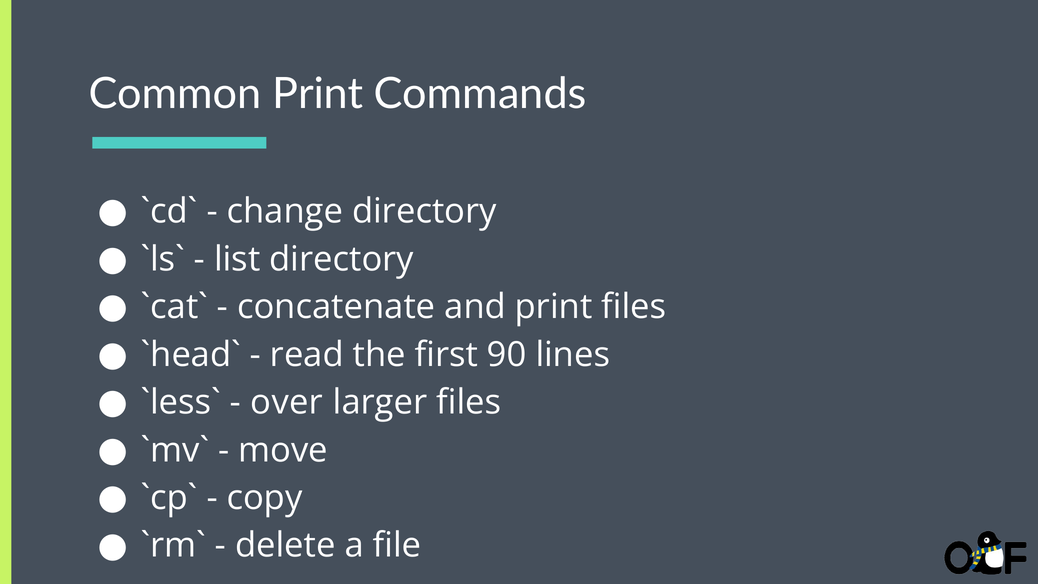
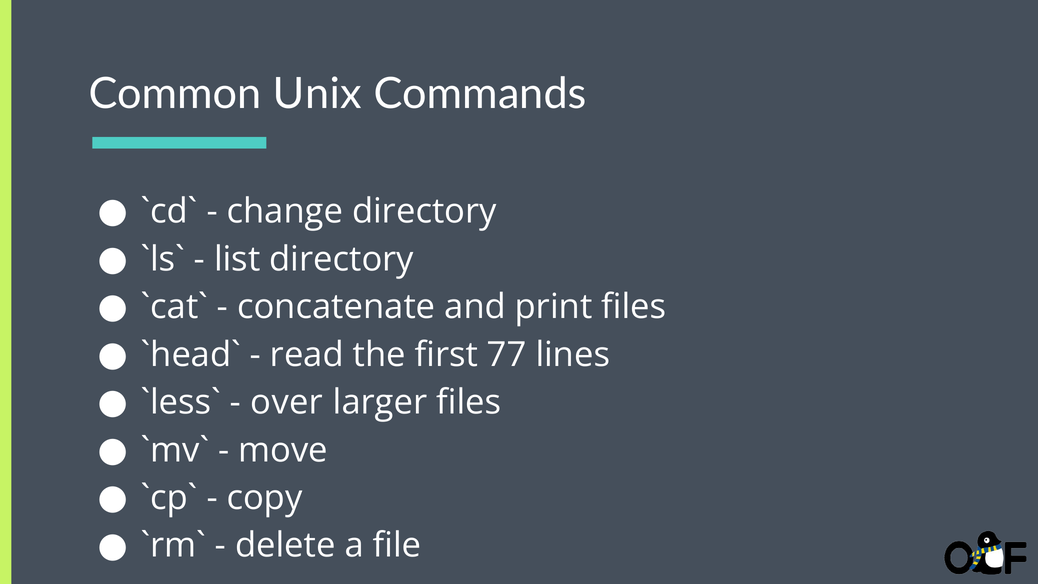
Common Print: Print -> Unix
90: 90 -> 77
